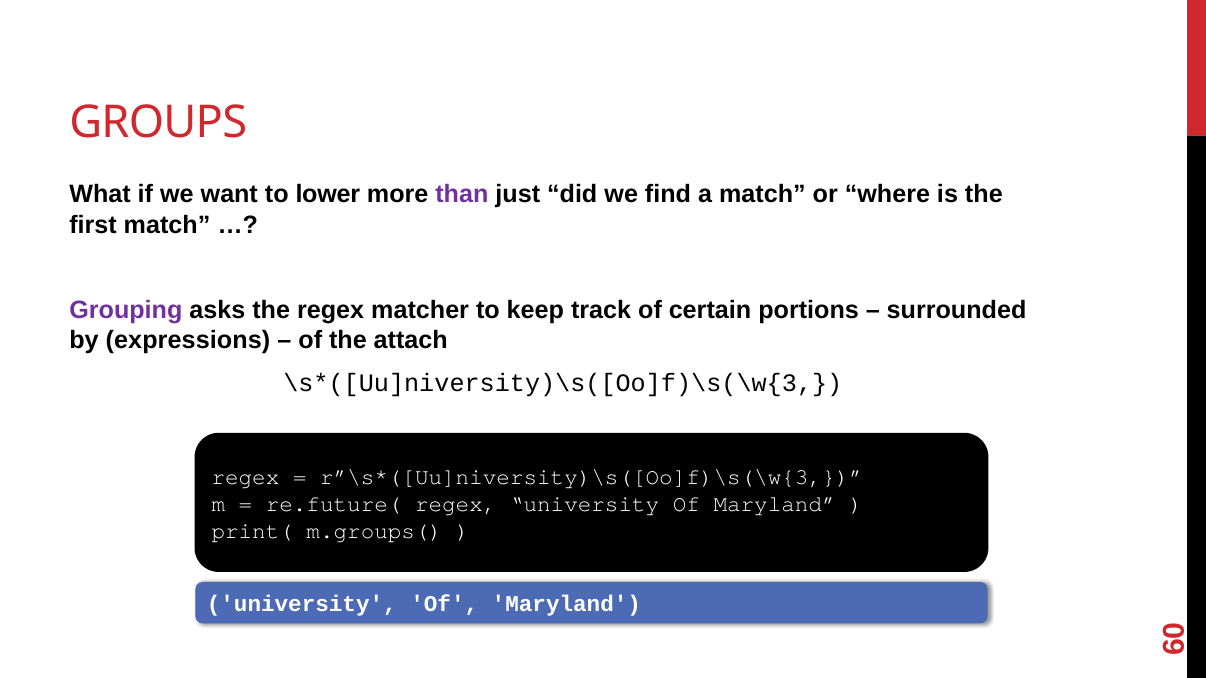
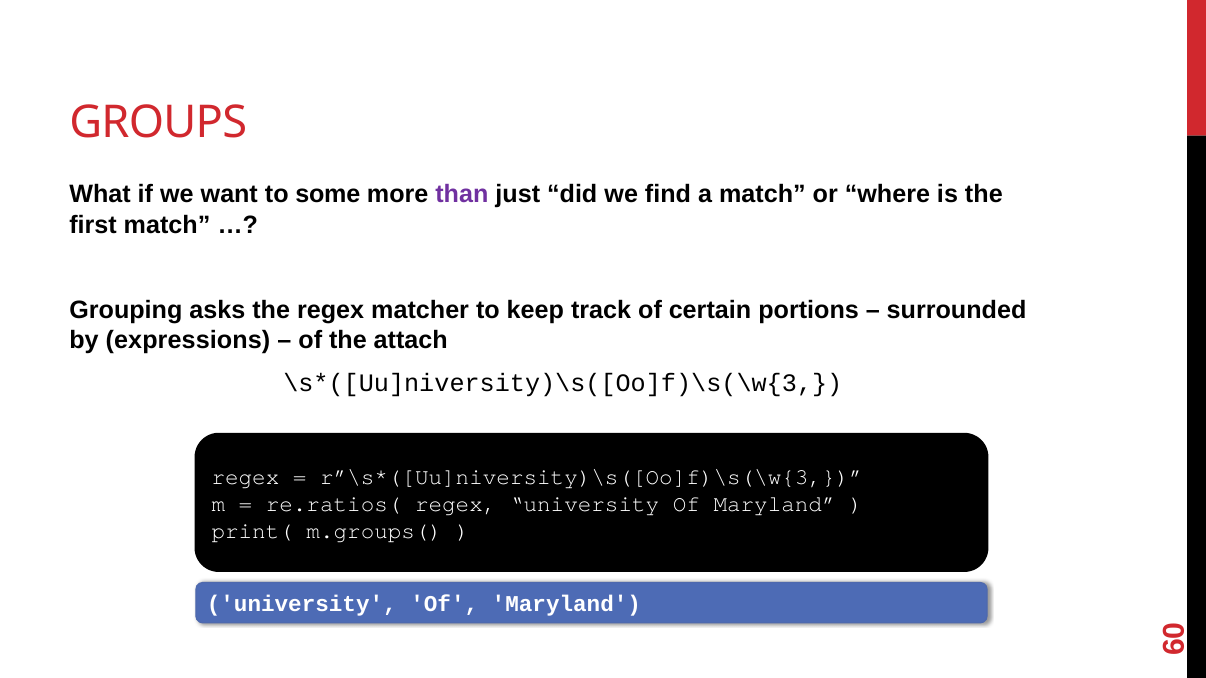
lower: lower -> some
Grouping colour: purple -> black
re.future(: re.future( -> re.ratios(
